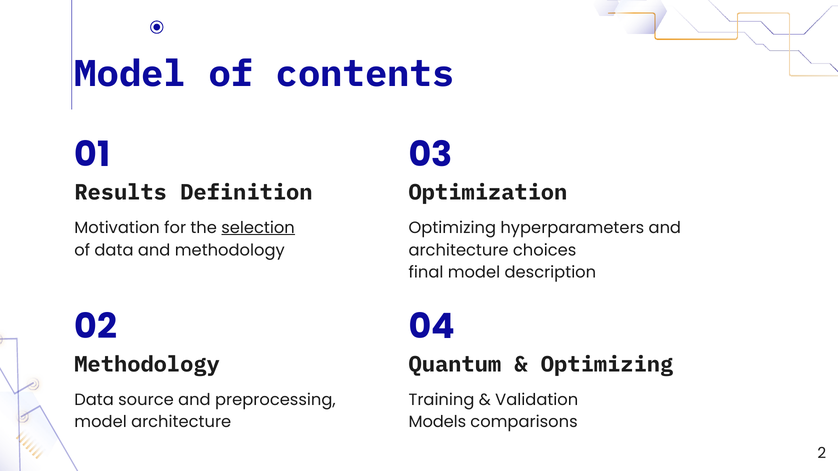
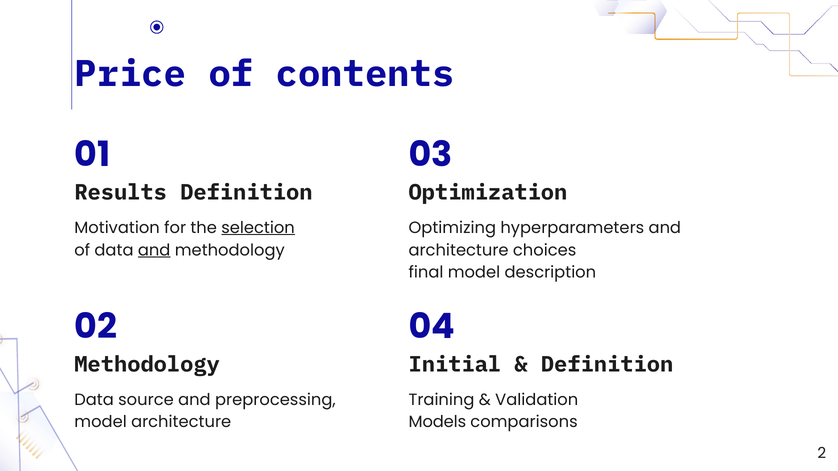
Model at (130, 74): Model -> Price
and at (154, 250) underline: none -> present
Quantum: Quantum -> Initial
Optimizing at (607, 365): Optimizing -> Definition
